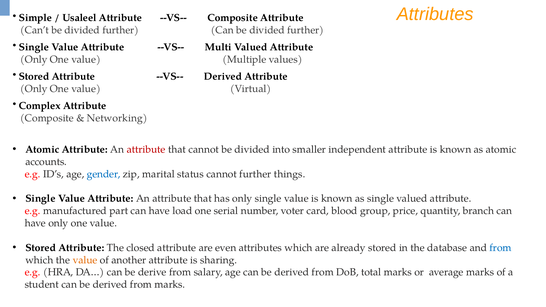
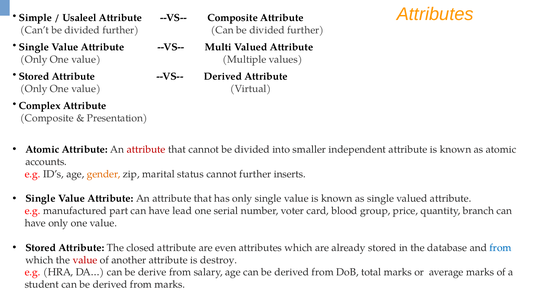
Networking: Networking -> Presentation
gender colour: blue -> orange
things: things -> inserts
load: load -> lead
value at (85, 260) colour: orange -> red
sharing: sharing -> destroy
